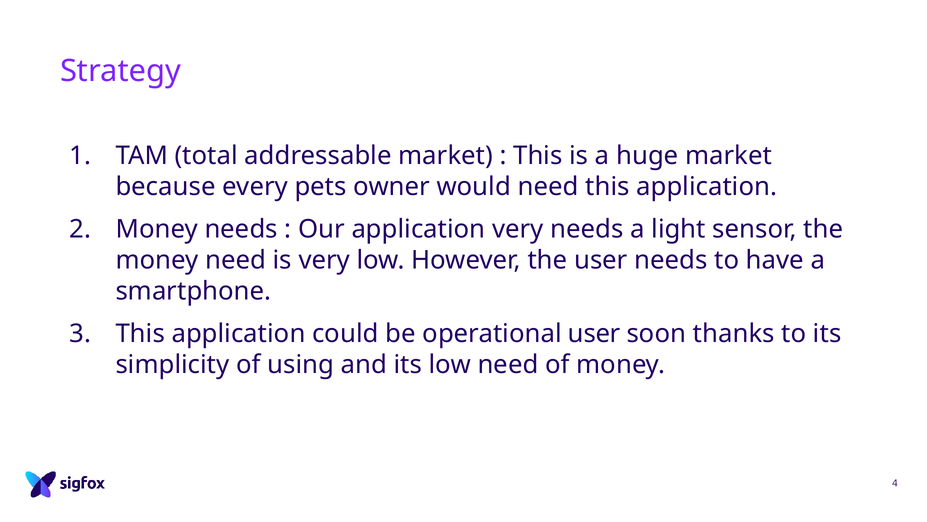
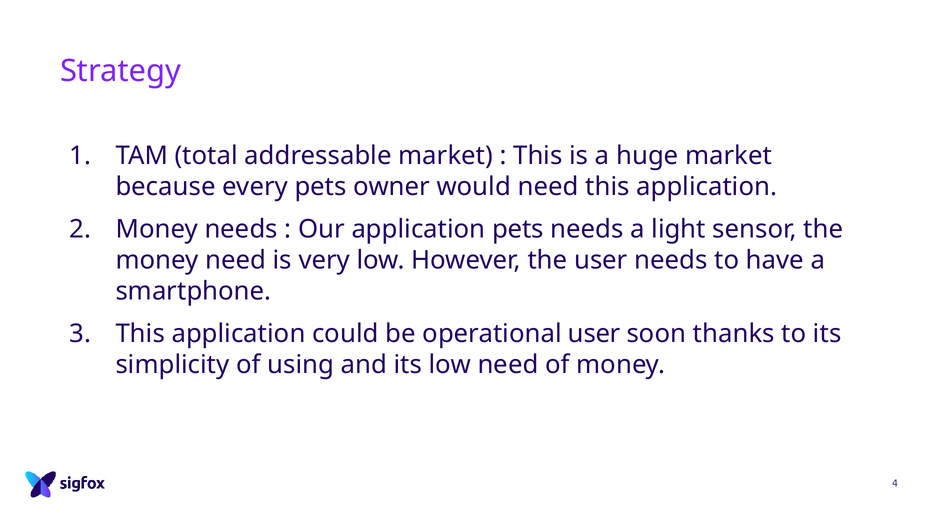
application very: very -> pets
